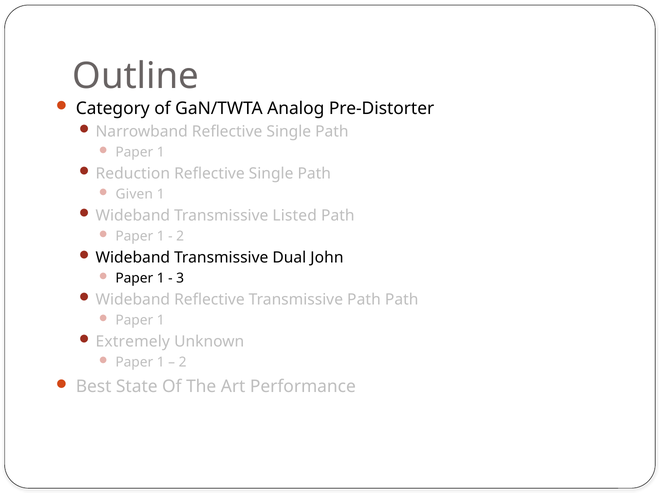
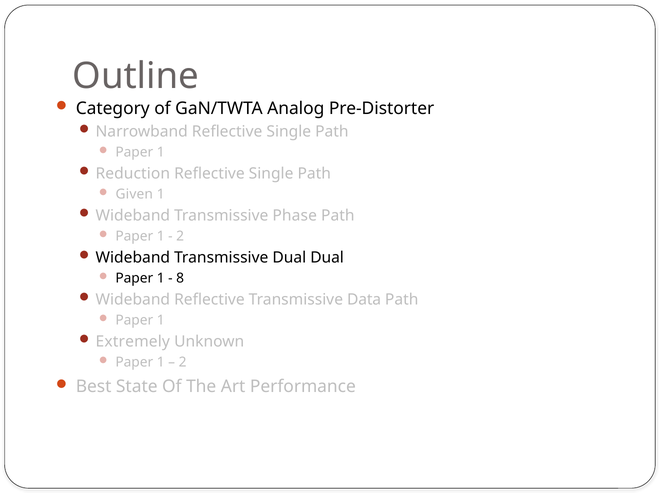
Listed: Listed -> Phase
Dual John: John -> Dual
3: 3 -> 8
Transmissive Path: Path -> Data
